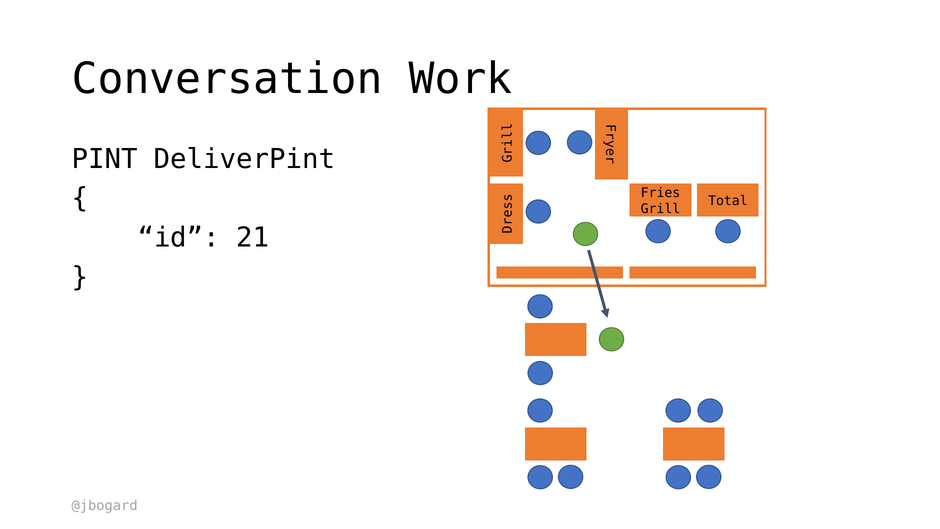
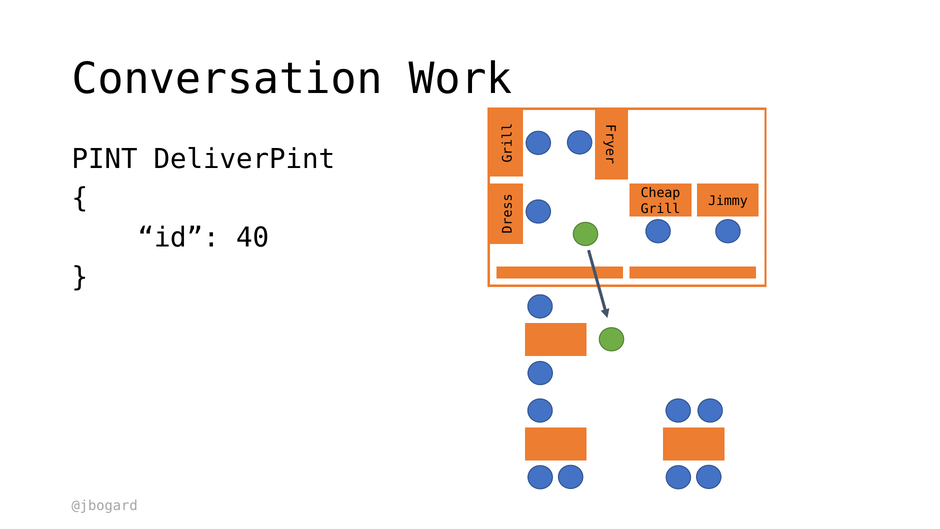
Fries: Fries -> Cheap
Total: Total -> Jimmy
21: 21 -> 40
